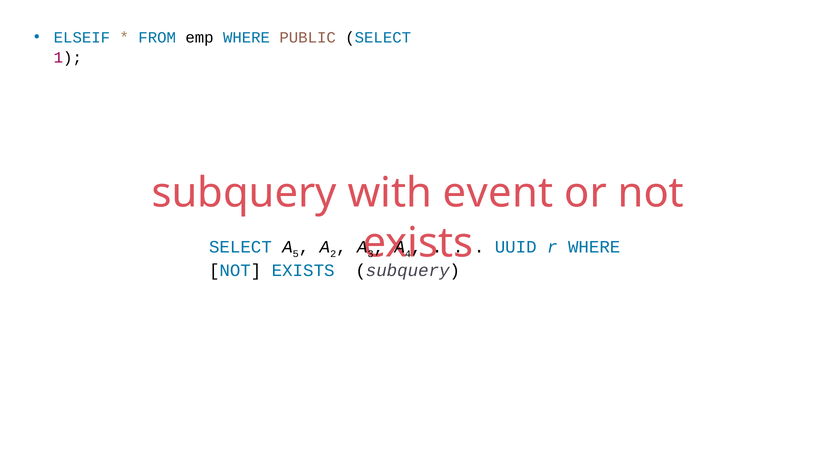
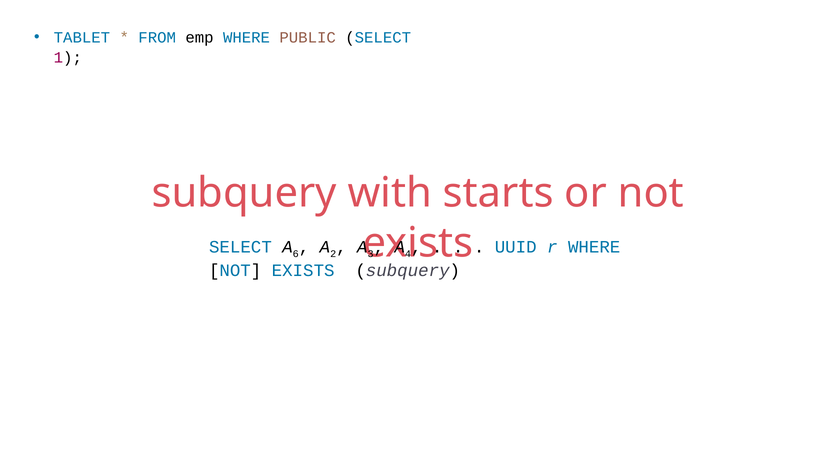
ELSEIF: ELSEIF -> TABLET
event: event -> starts
5: 5 -> 6
